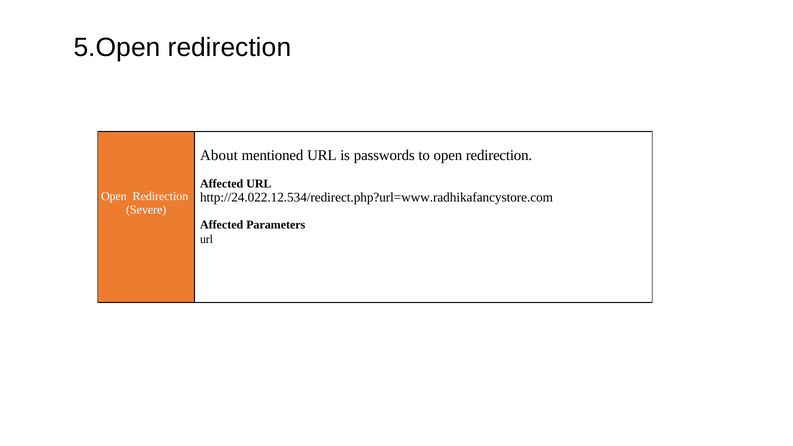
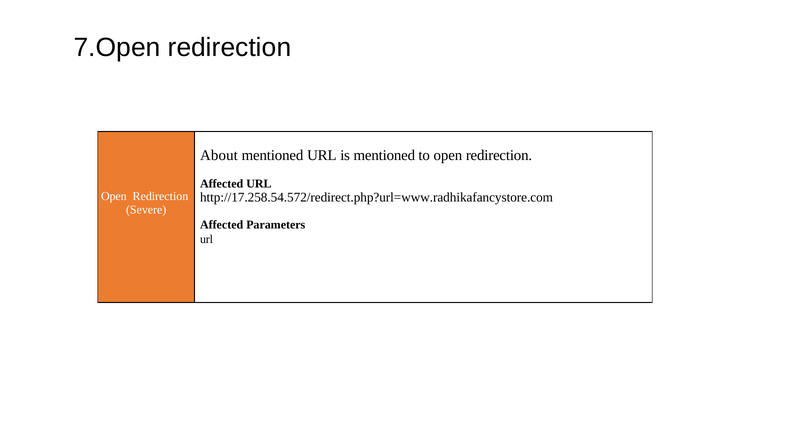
5.Open: 5.Open -> 7.Open
is passwords: passwords -> mentioned
http://24.022.12.534/redirect.php?url=www.radhikafancystore.com: http://24.022.12.534/redirect.php?url=www.radhikafancystore.com -> http://17.258.54.572/redirect.php?url=www.radhikafancystore.com
